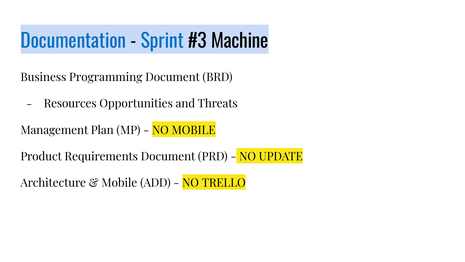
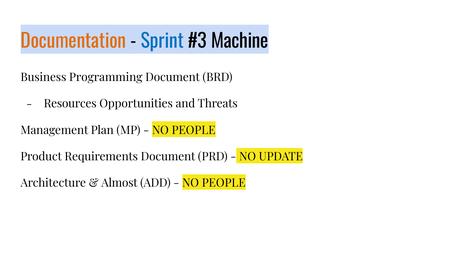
Documentation colour: blue -> orange
MOBILE at (194, 130): MOBILE -> PEOPLE
Mobile at (119, 183): Mobile -> Almost
TRELLO at (224, 183): TRELLO -> PEOPLE
